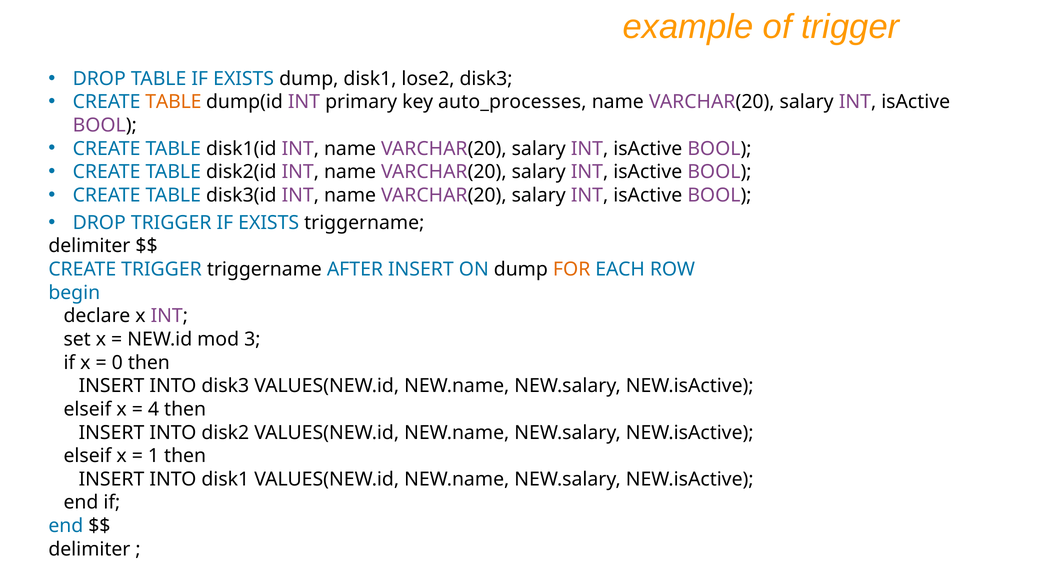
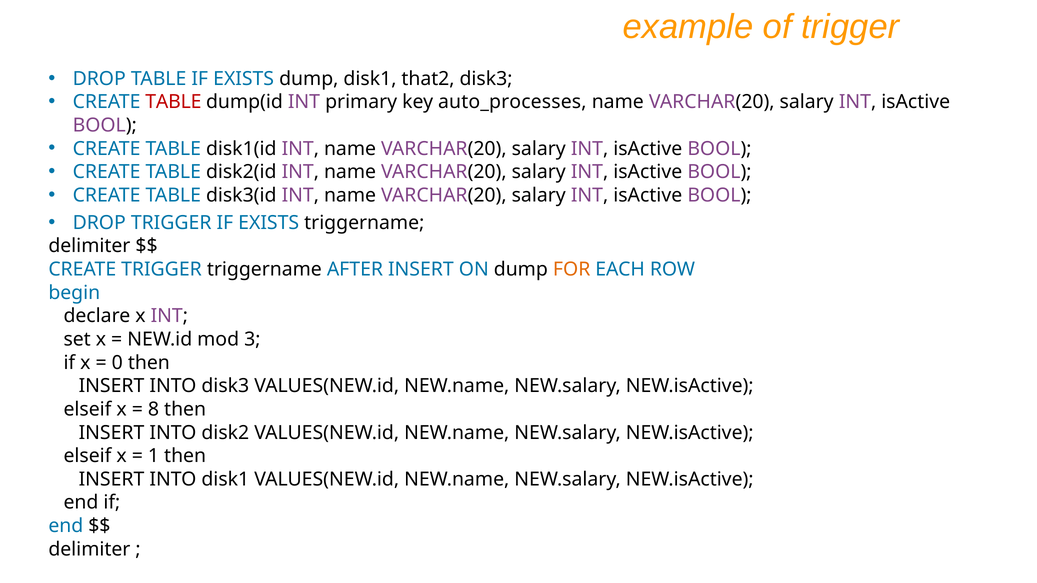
lose2: lose2 -> that2
TABLE at (173, 102) colour: orange -> red
4: 4 -> 8
